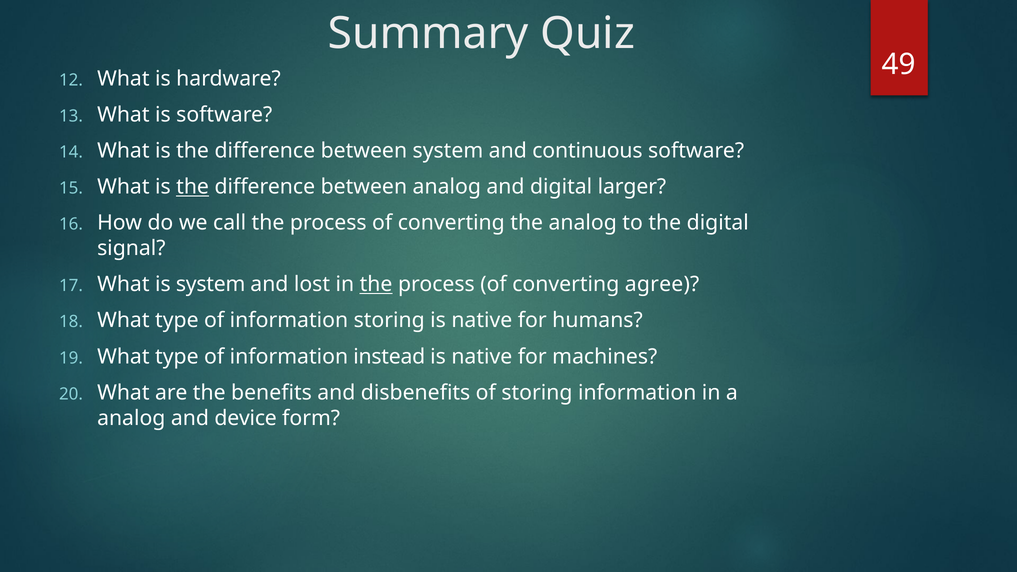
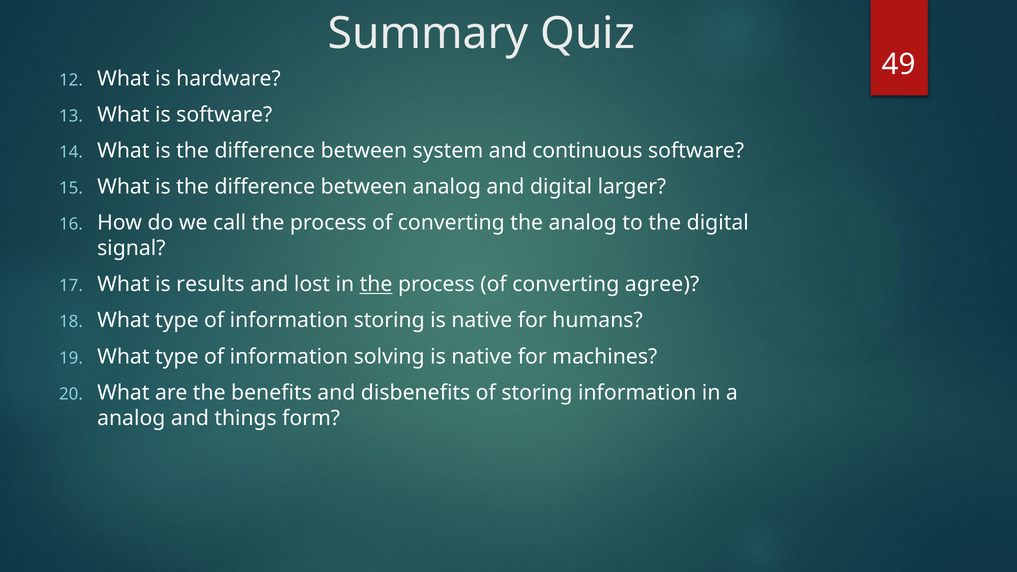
the at (193, 187) underline: present -> none
is system: system -> results
instead: instead -> solving
device: device -> things
